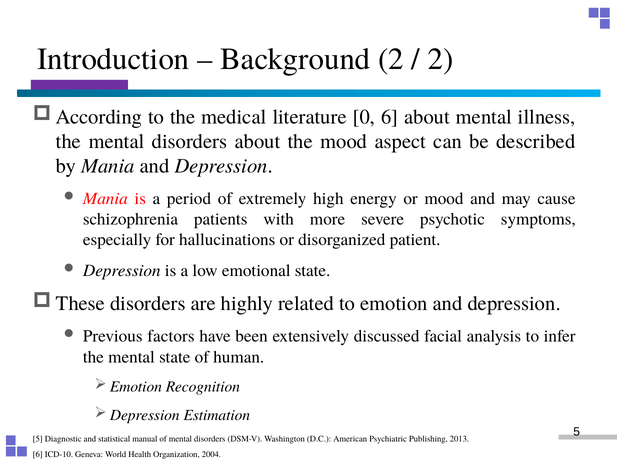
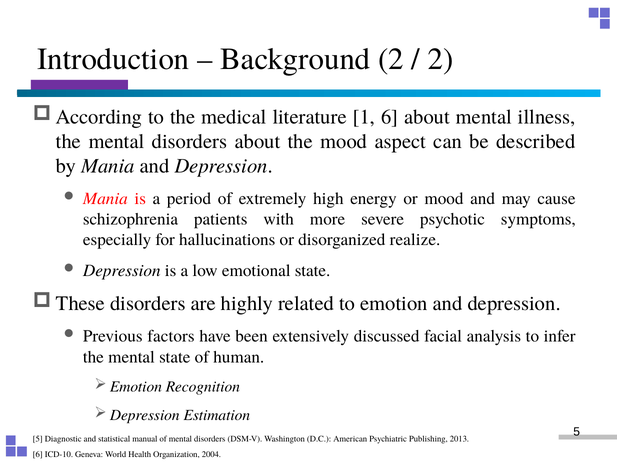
0: 0 -> 1
patient: patient -> realize
